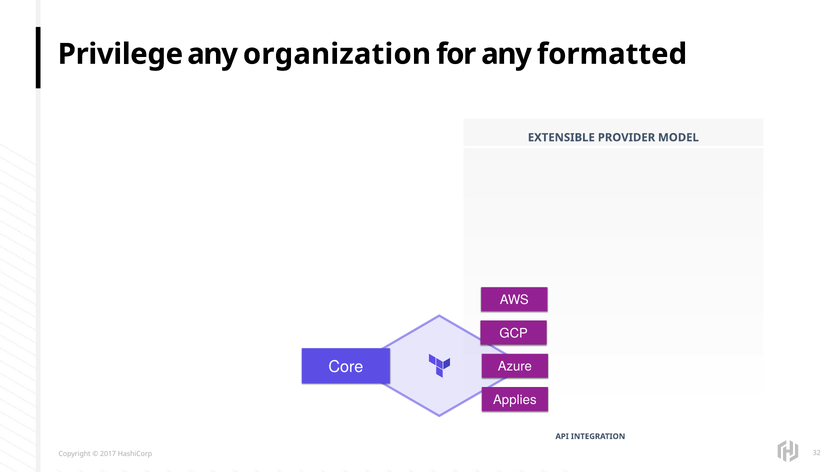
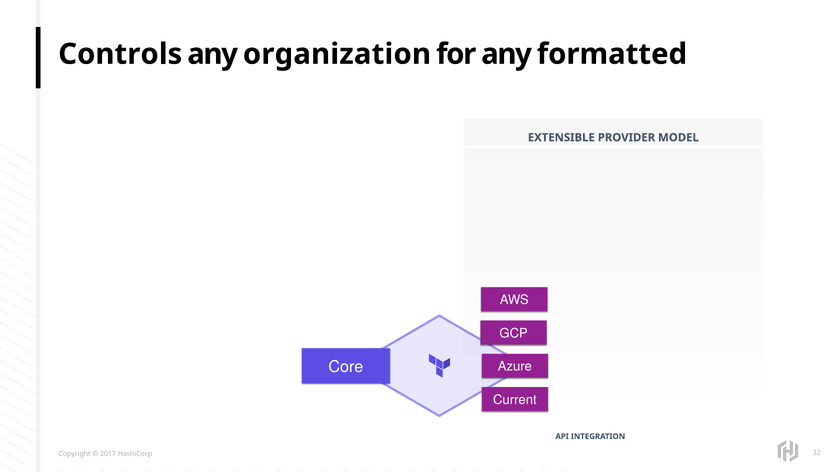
Privilege: Privilege -> Controls
Applies: Applies -> Current
